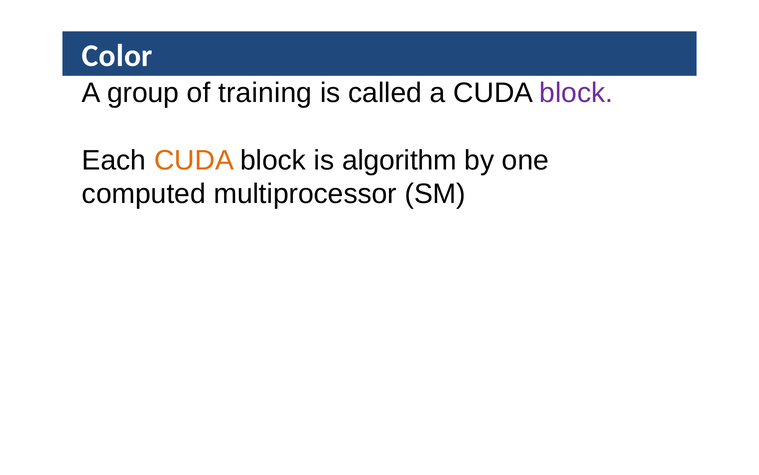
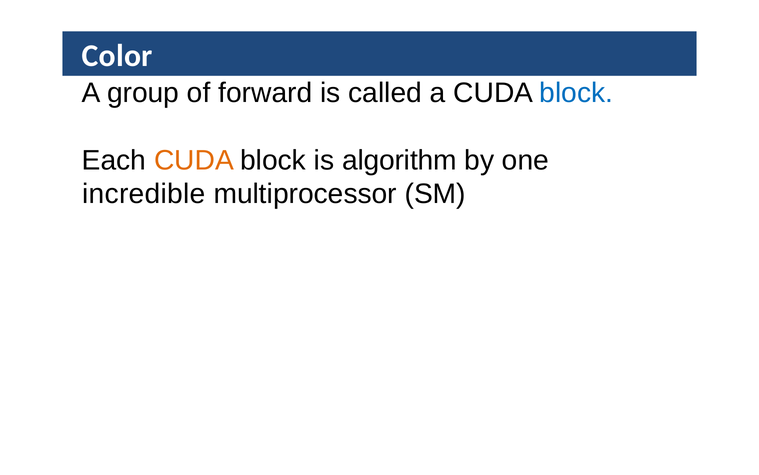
training: training -> forward
block at (576, 93) colour: purple -> blue
computed: computed -> incredible
